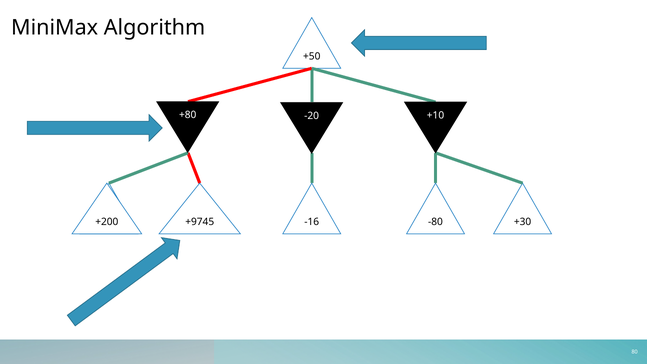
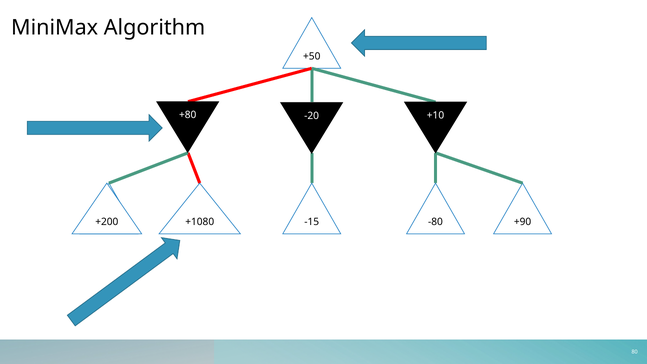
+9745: +9745 -> +1080
-16: -16 -> -15
+30: +30 -> +90
